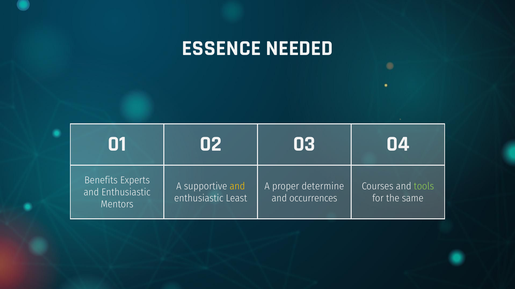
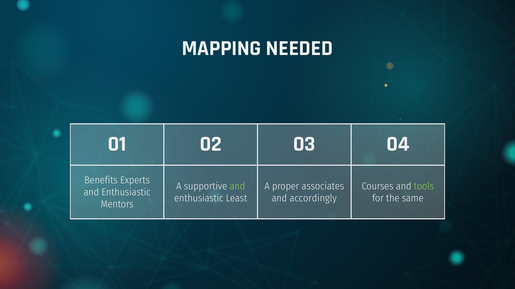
ESSENCE: ESSENCE -> MAPPING
and at (237, 187) colour: yellow -> light green
determine: determine -> associates
occurrences: occurrences -> accordingly
